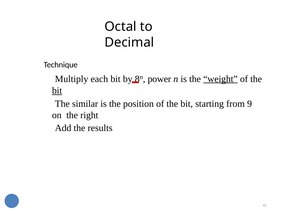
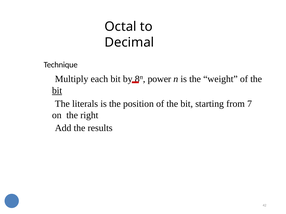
weight underline: present -> none
similar: similar -> literals
9: 9 -> 7
